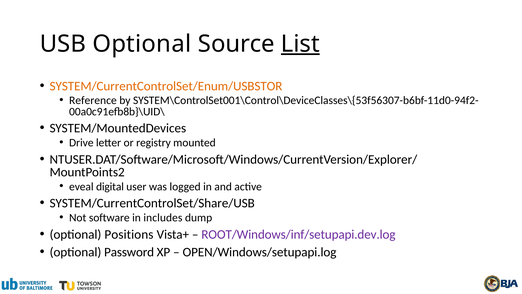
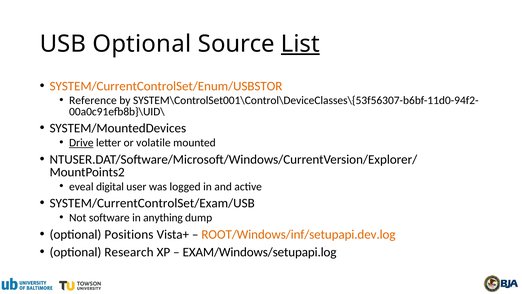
Drive underline: none -> present
registry: registry -> volatile
SYSTEM/CurrentControlSet/Share/USB: SYSTEM/CurrentControlSet/Share/USB -> SYSTEM/CurrentControlSet/Exam/USB
includes: includes -> anything
ROOT/Windows/inf/setupapi.dev.log colour: purple -> orange
Password: Password -> Research
OPEN/Windows/setupapi.log: OPEN/Windows/setupapi.log -> EXAM/Windows/setupapi.log
